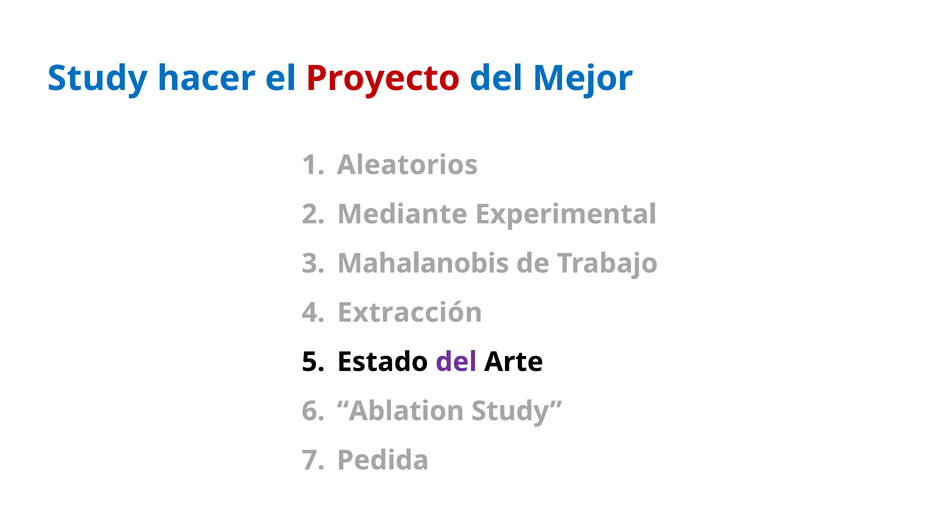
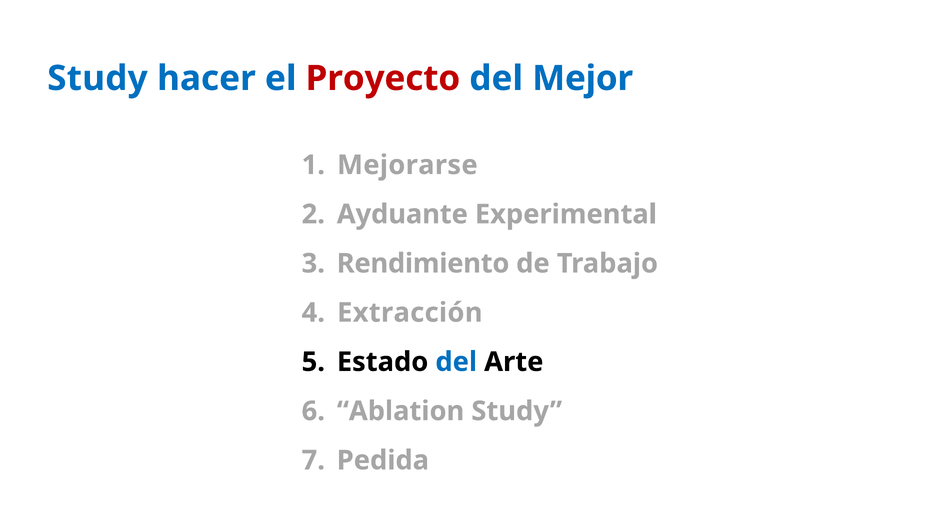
Aleatorios: Aleatorios -> Mejorarse
Mediante: Mediante -> Ayduante
Mahalanobis: Mahalanobis -> Rendimiento
del at (456, 362) colour: purple -> blue
